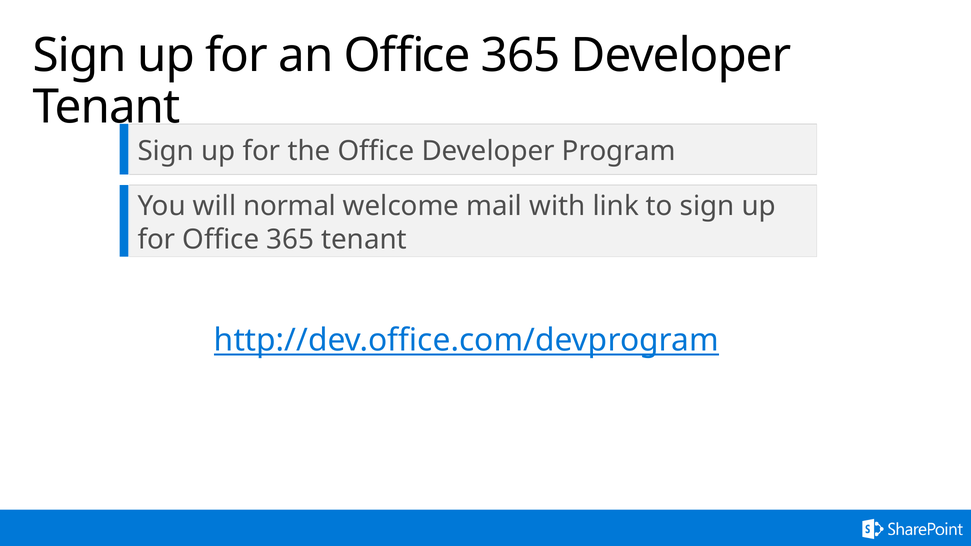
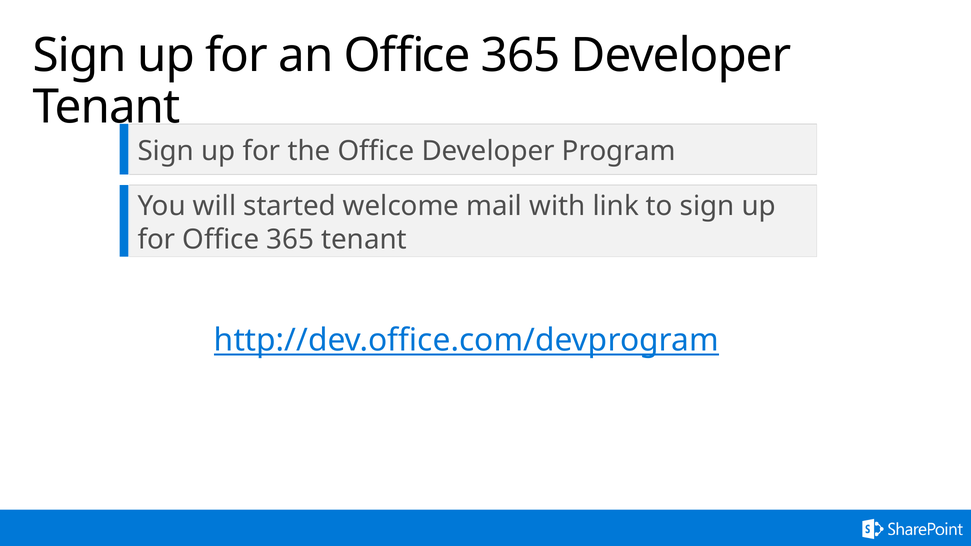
normal: normal -> started
